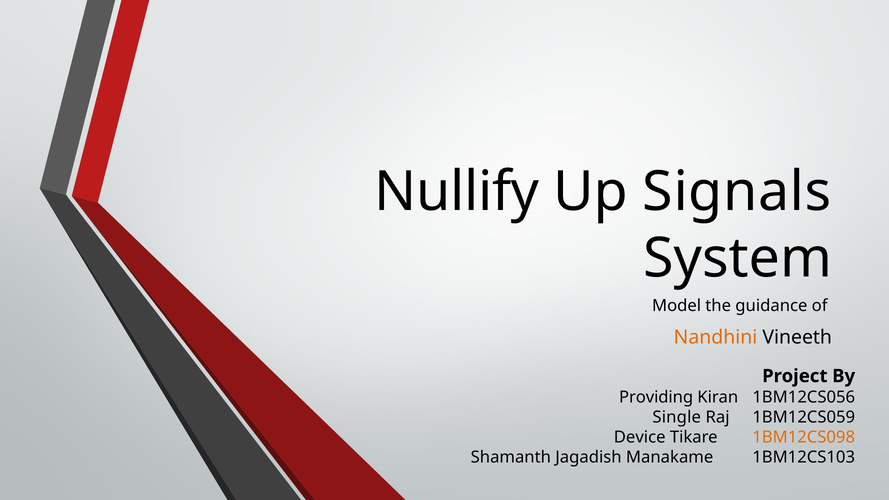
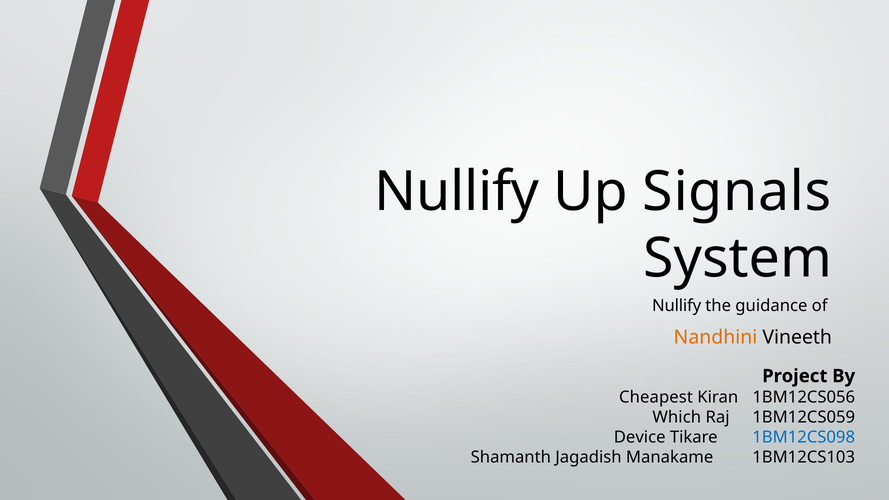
Model at (677, 306): Model -> Nullify
Providing: Providing -> Cheapest
Single: Single -> Which
1BM12CS098 colour: orange -> blue
